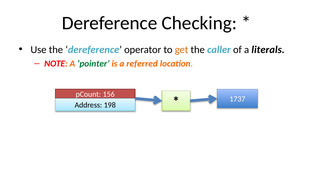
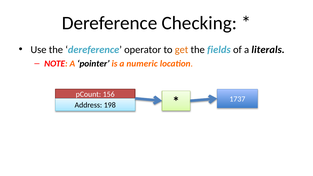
caller: caller -> fields
pointer colour: green -> black
referred: referred -> numeric
